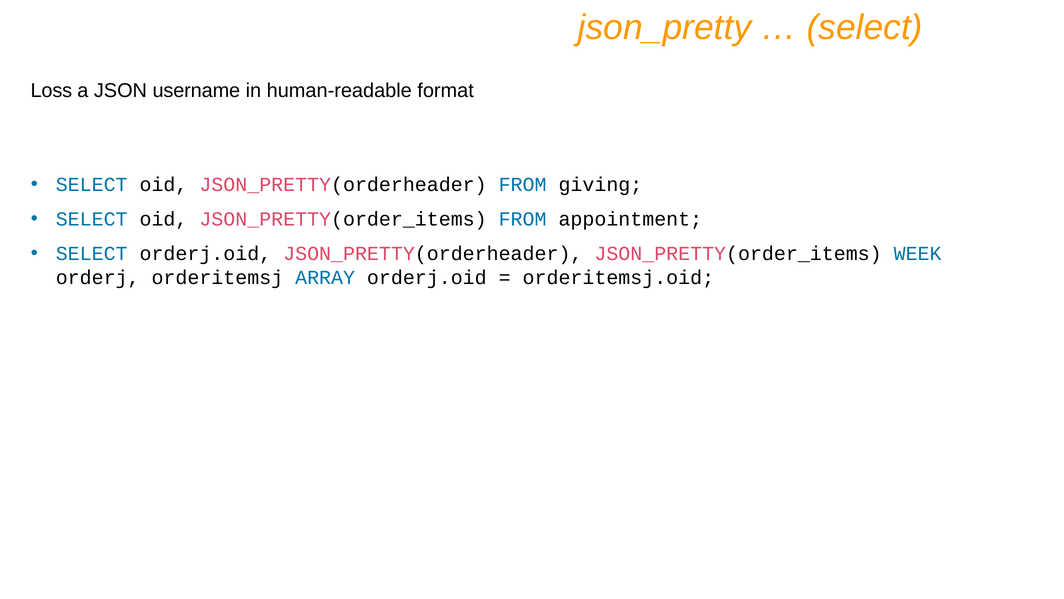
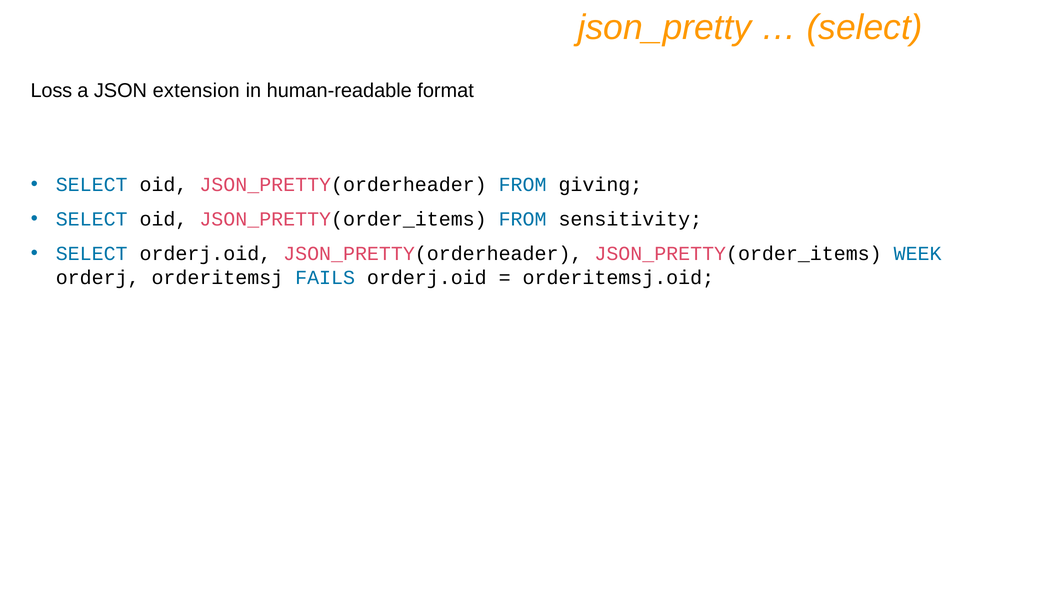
username: username -> extension
appointment: appointment -> sensitivity
ARRAY: ARRAY -> FAILS
